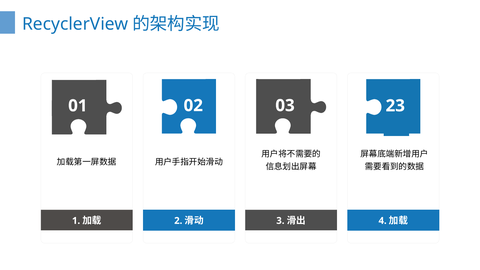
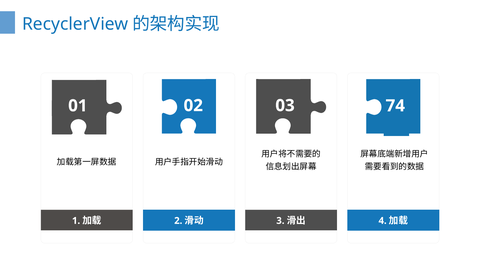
23: 23 -> 74
